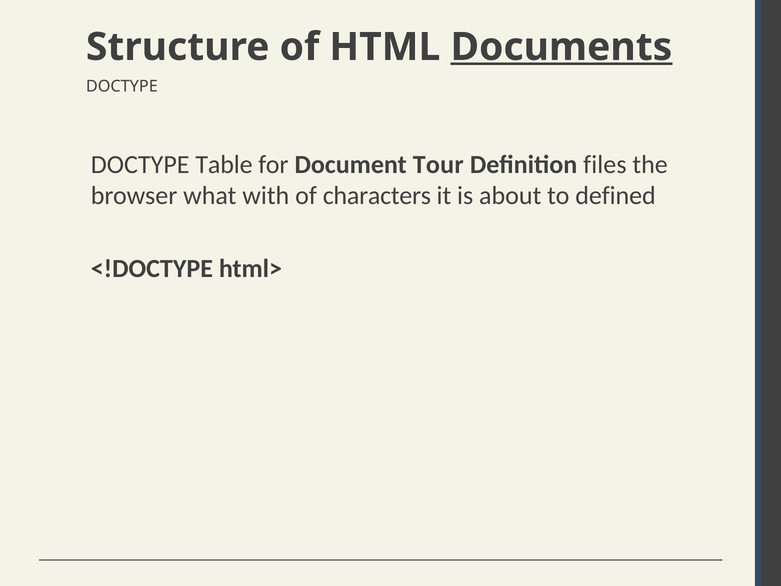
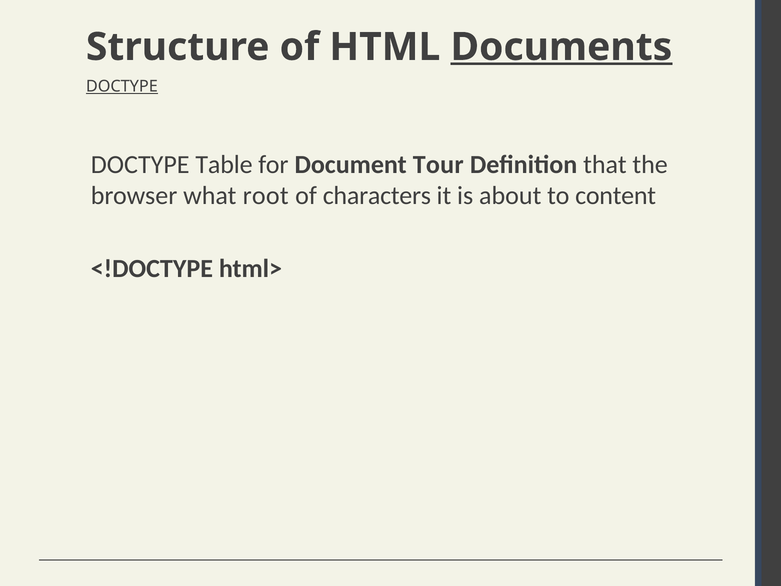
DOCTYPE at (122, 86) underline: none -> present
files: files -> that
with: with -> root
defined: defined -> content
